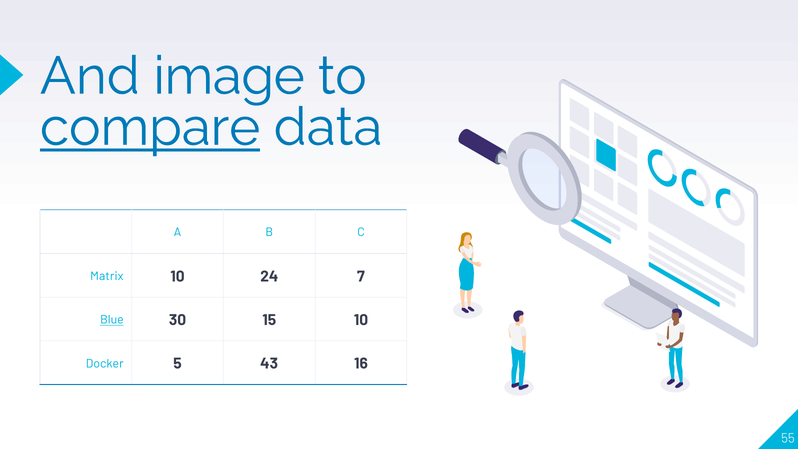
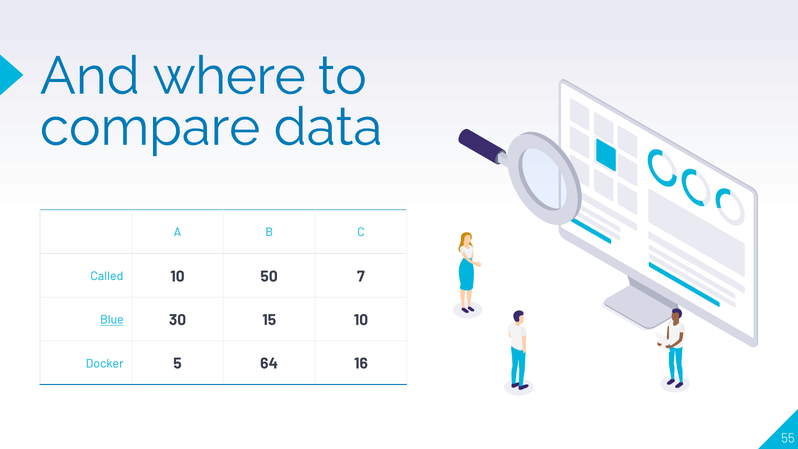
image: image -> where
compare underline: present -> none
Matrix: Matrix -> Called
24: 24 -> 50
43: 43 -> 64
